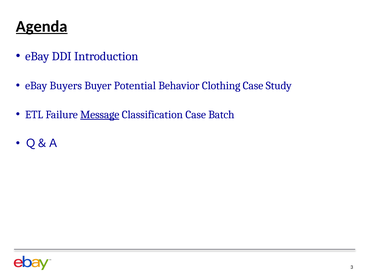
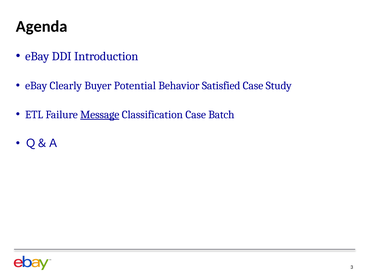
Agenda underline: present -> none
Buyers: Buyers -> Clearly
Clothing: Clothing -> Satisfied
